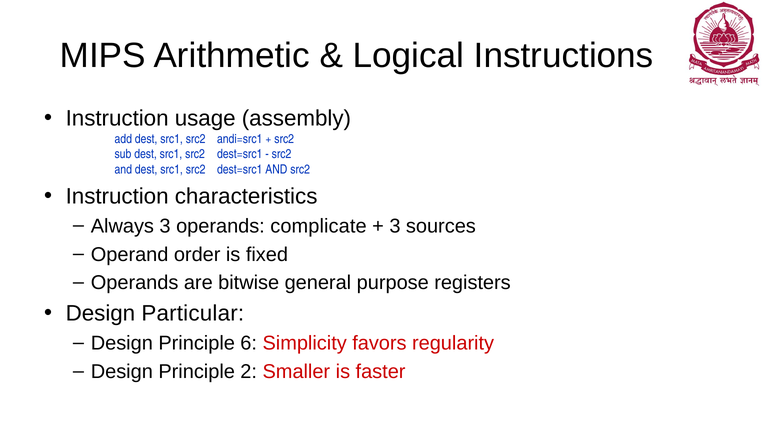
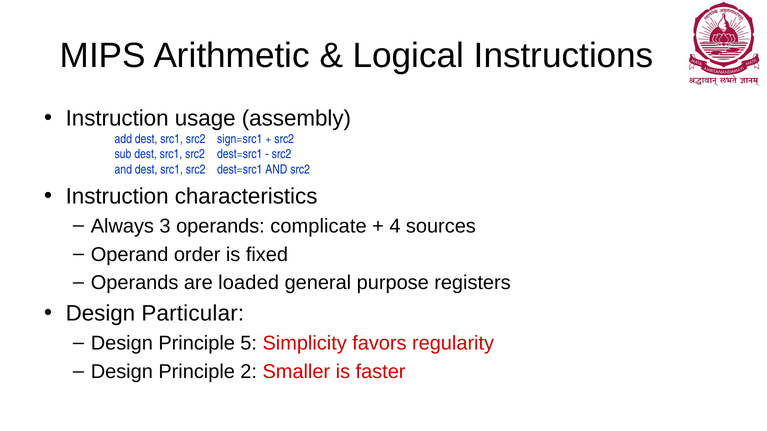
andi=src1: andi=src1 -> sign=src1
3 at (395, 226): 3 -> 4
bitwise: bitwise -> loaded
6: 6 -> 5
